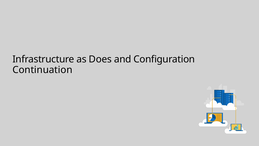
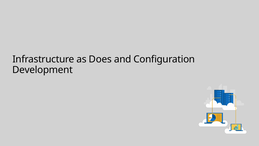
Continuation: Continuation -> Development
